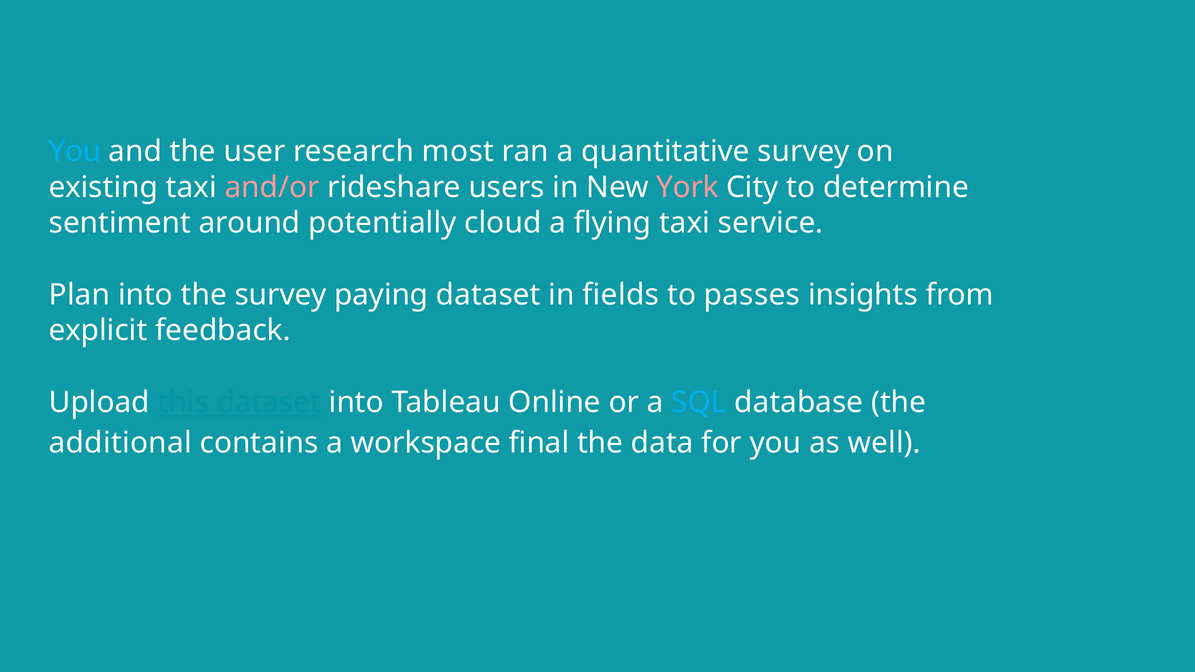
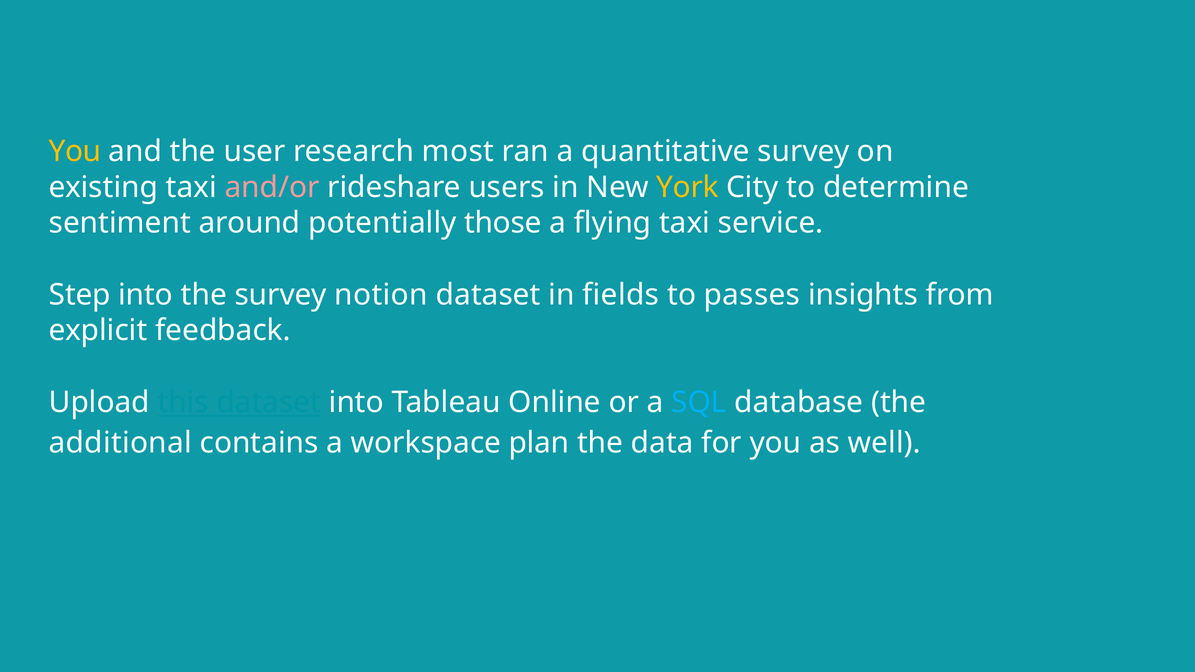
You at (75, 151) colour: light blue -> yellow
York colour: pink -> yellow
cloud: cloud -> those
Plan: Plan -> Step
paying: paying -> notion
final: final -> plan
